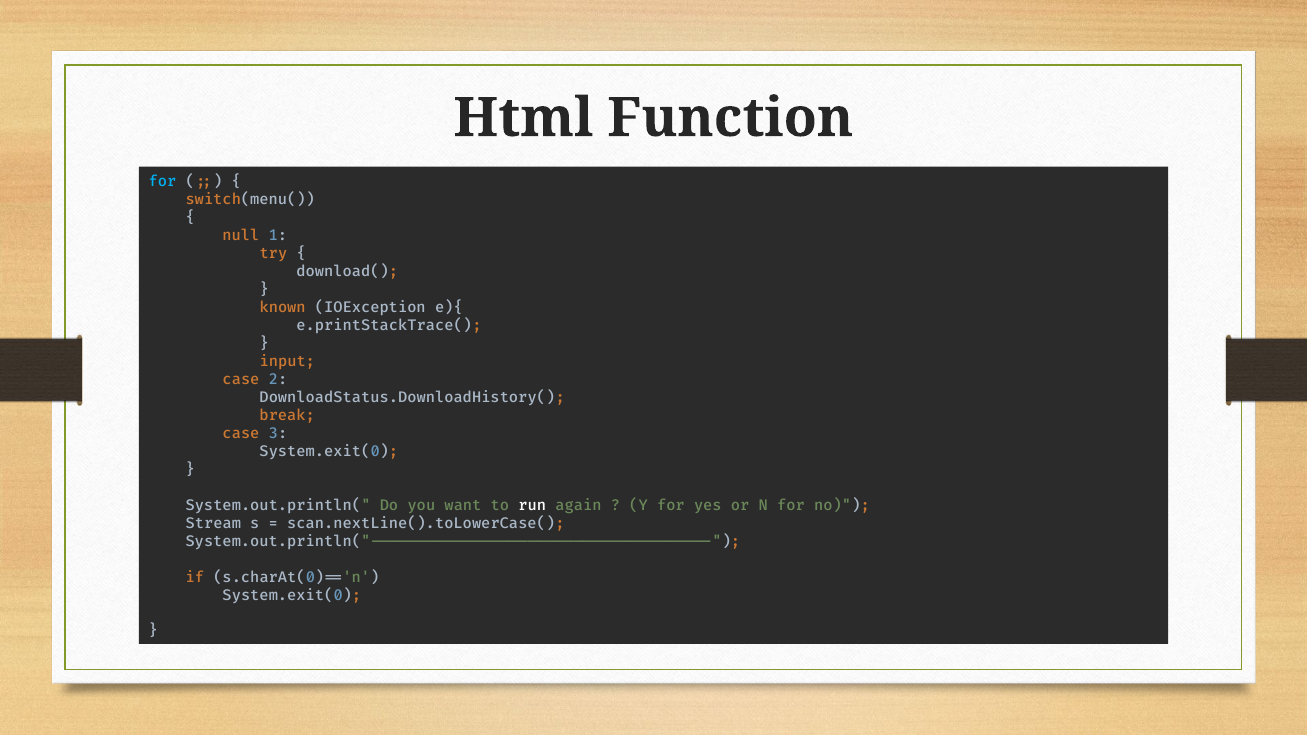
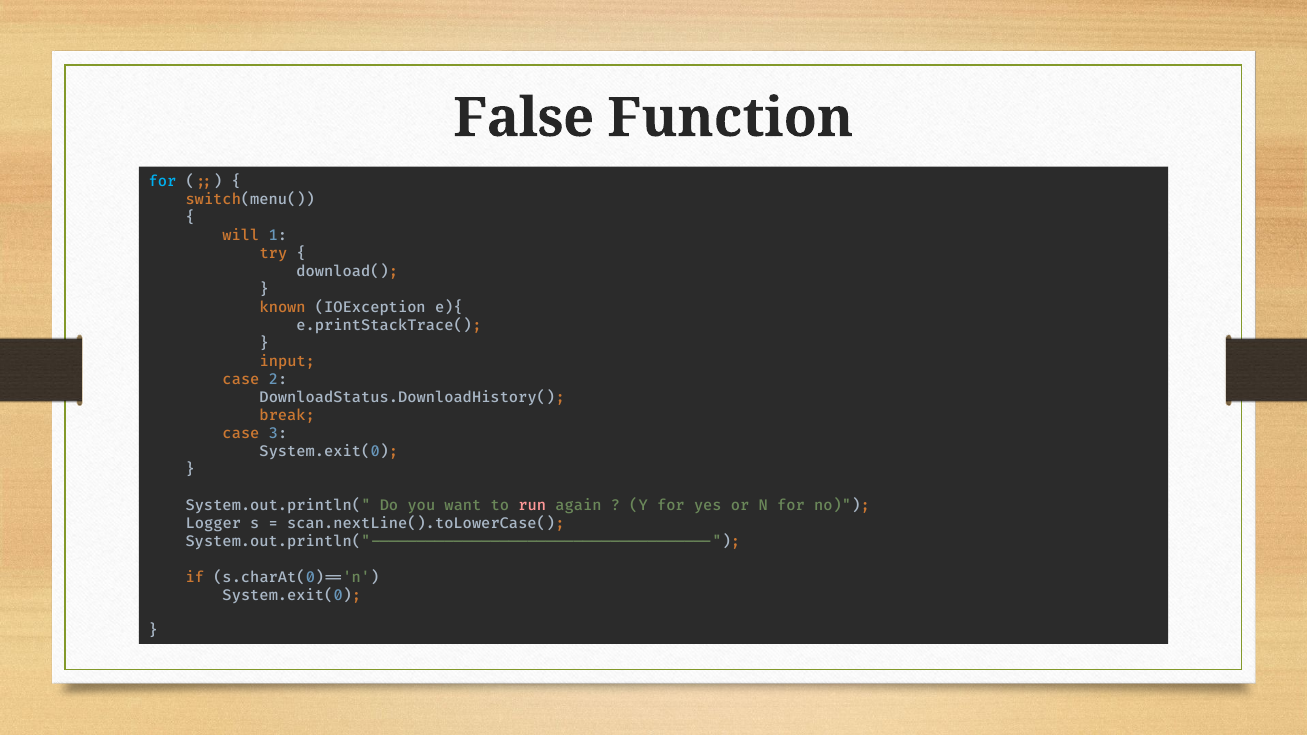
Html: Html -> False
null: null -> will
run colour: white -> pink
Stream: Stream -> Logger
